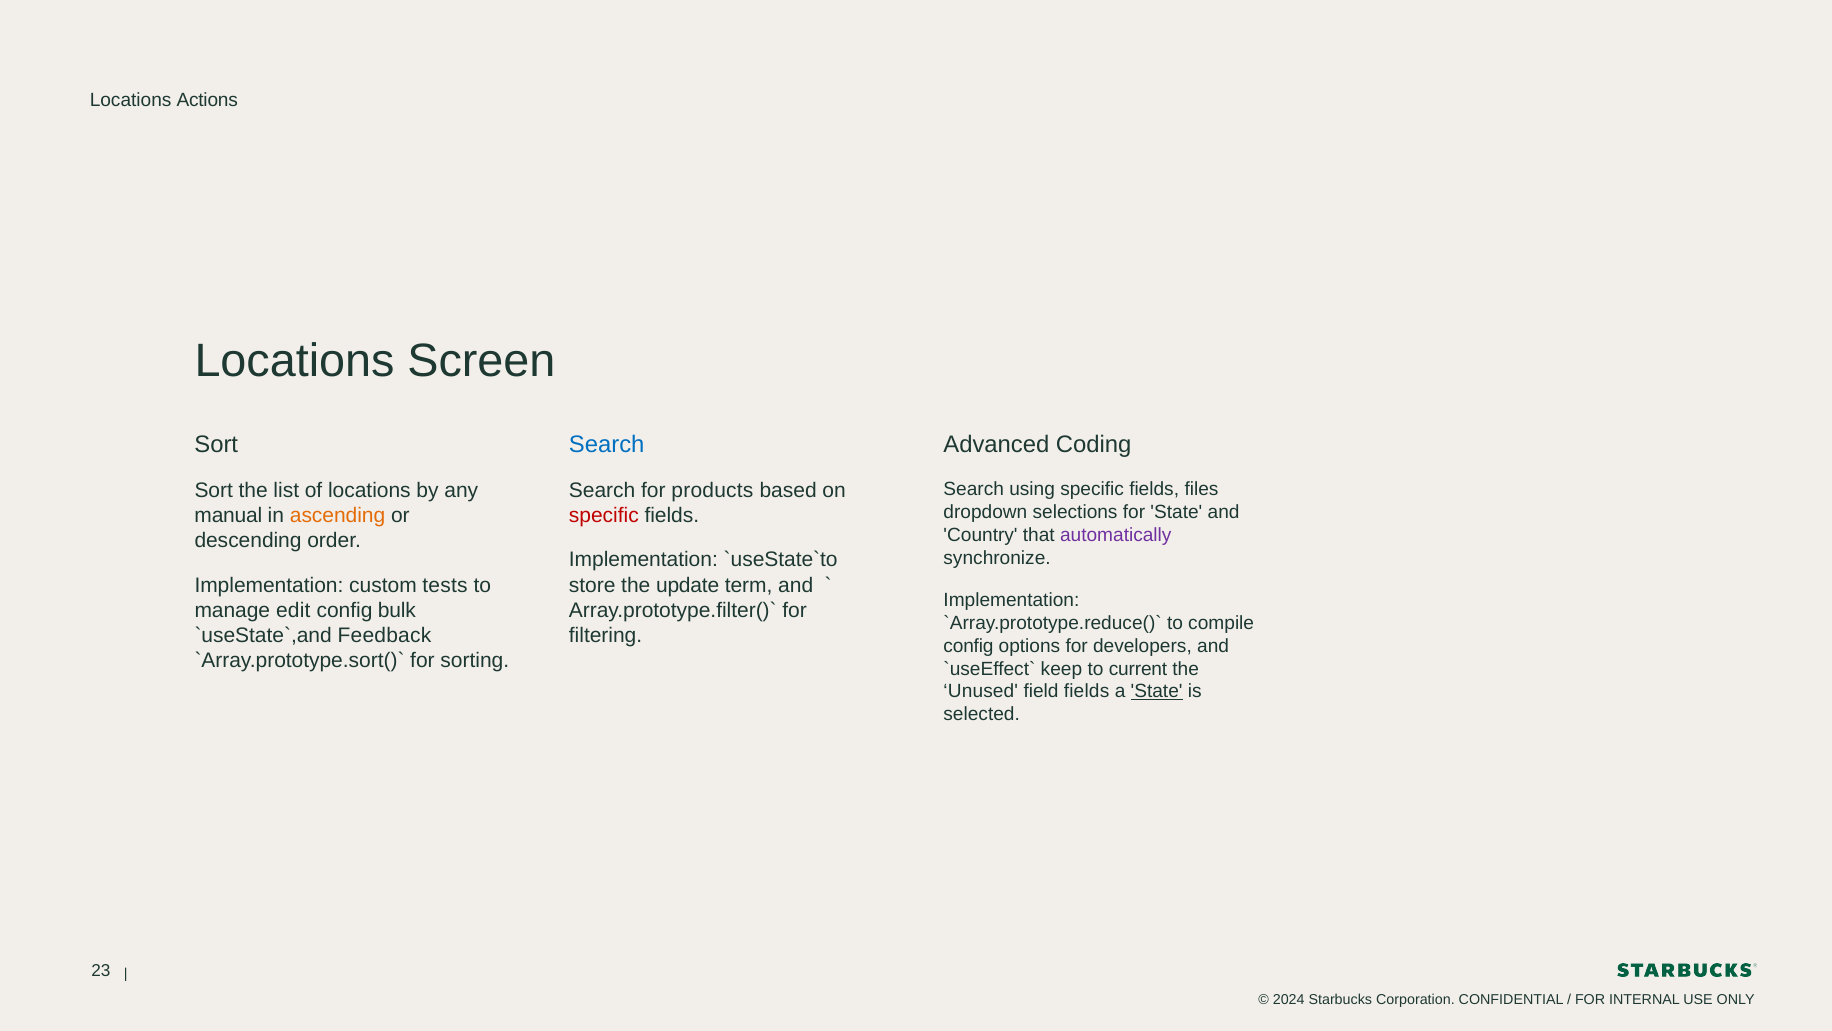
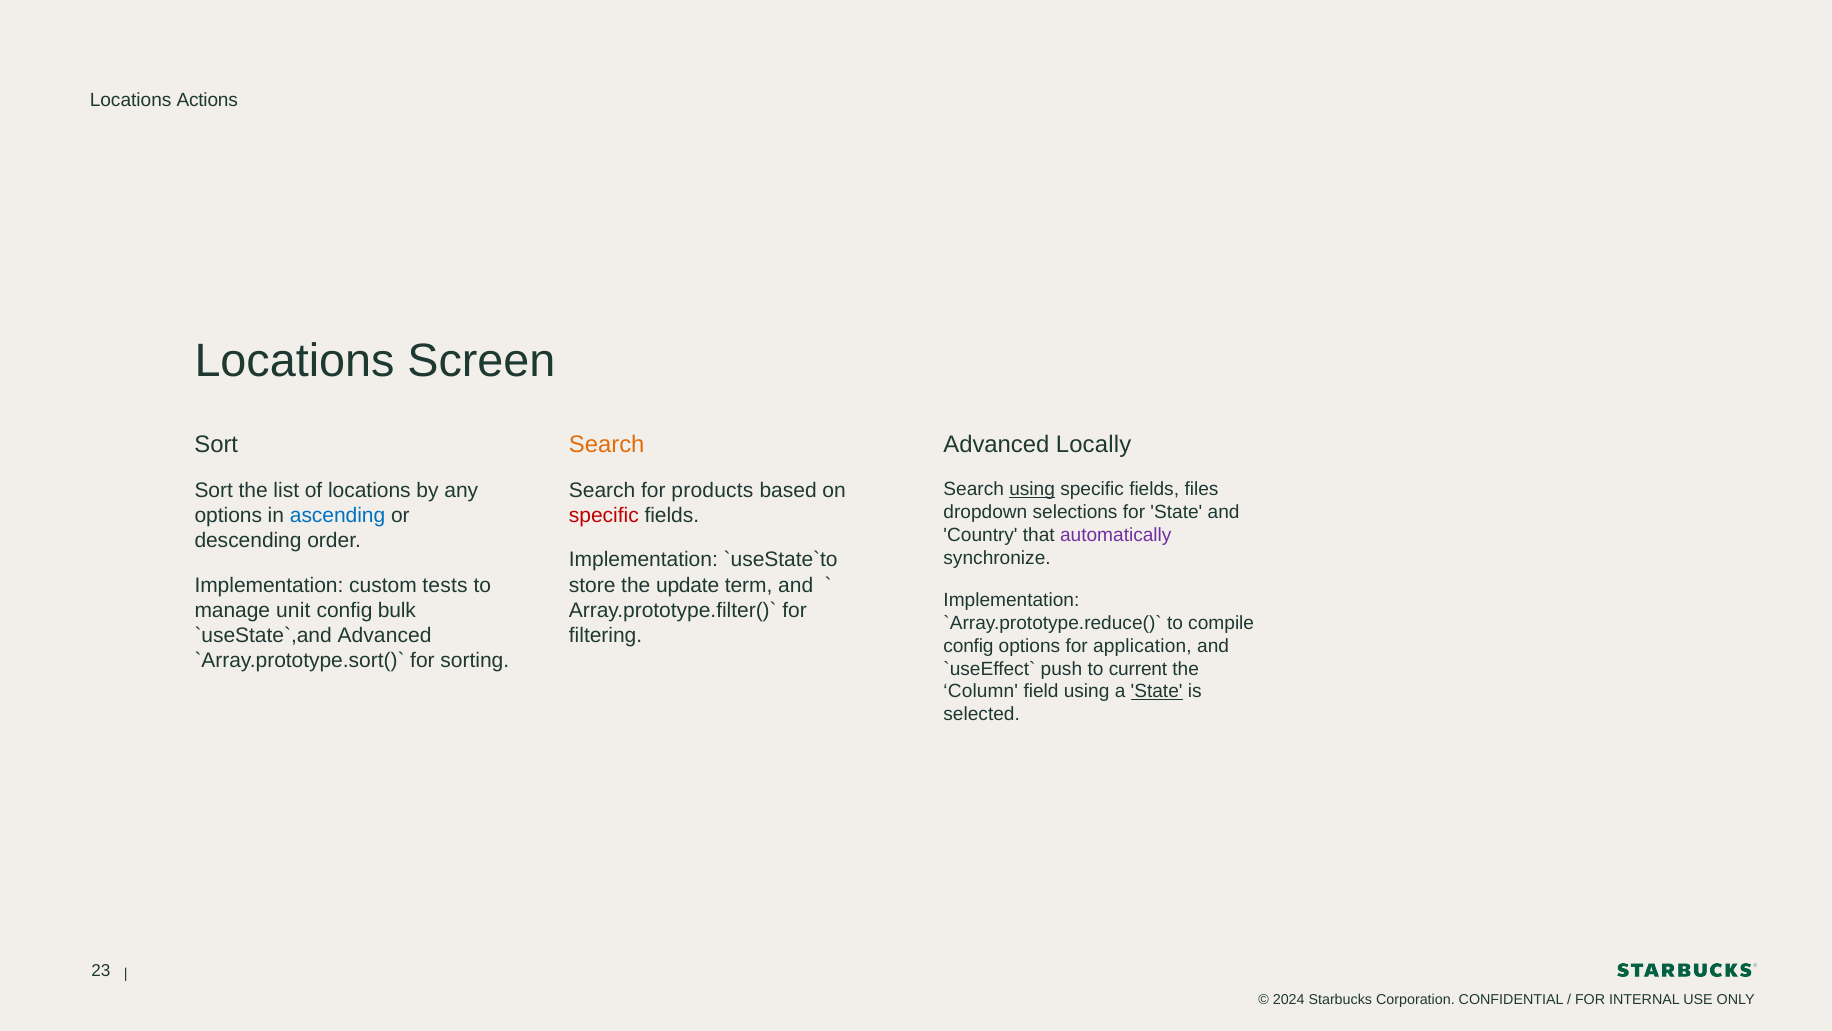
Search at (607, 444) colour: blue -> orange
Coding: Coding -> Locally
using at (1032, 489) underline: none -> present
manual at (228, 515): manual -> options
ascending colour: orange -> blue
edit: edit -> unit
Feedback at (385, 635): Feedback -> Advanced
developers: developers -> application
keep: keep -> push
Unused: Unused -> Column
field fields: fields -> using
